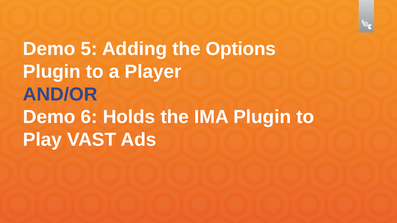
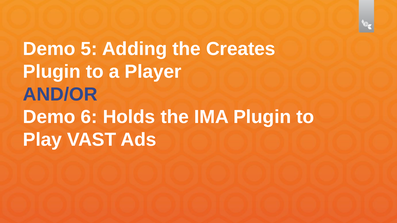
Options: Options -> Creates
